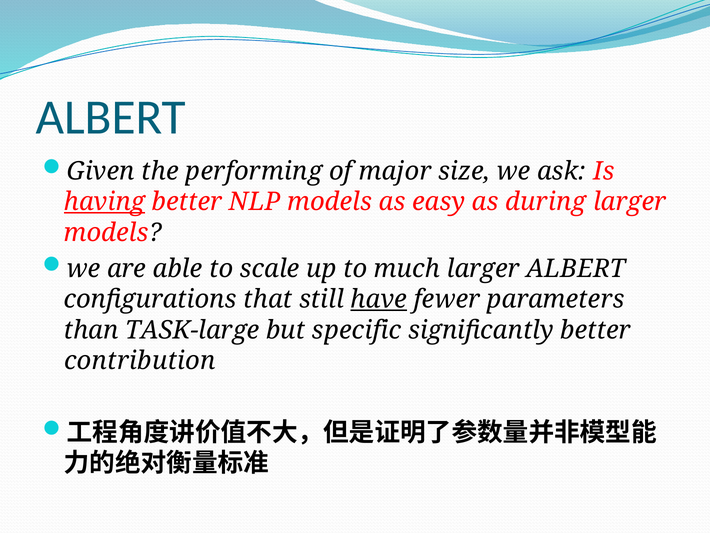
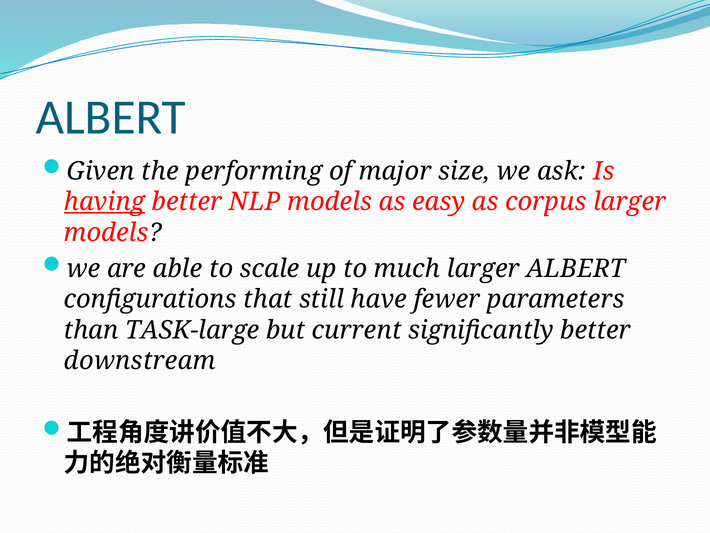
during: during -> corpus
have underline: present -> none
specific: specific -> current
contribution: contribution -> downstream
